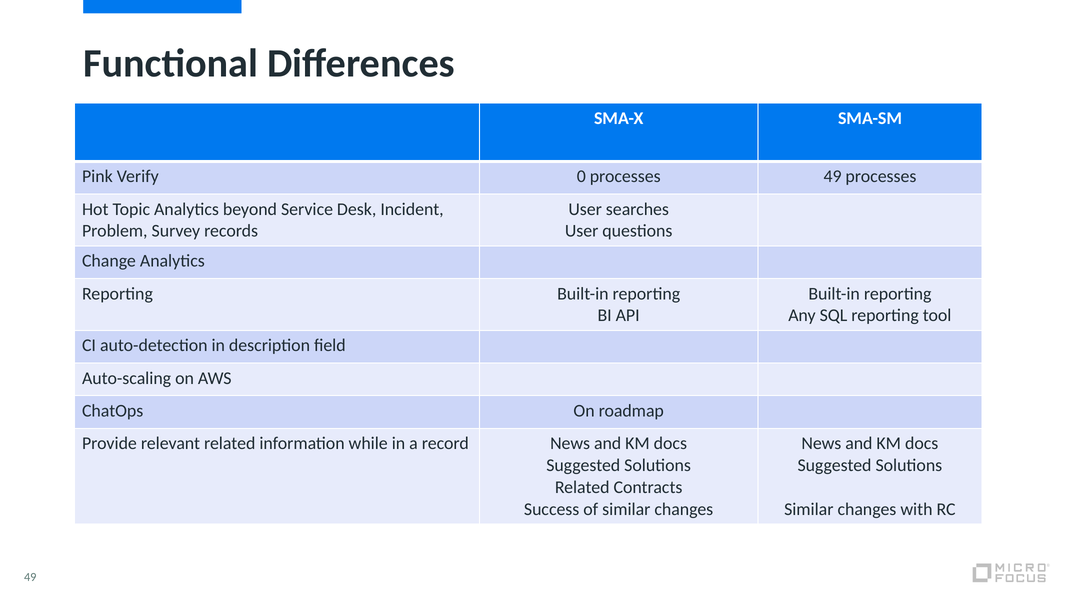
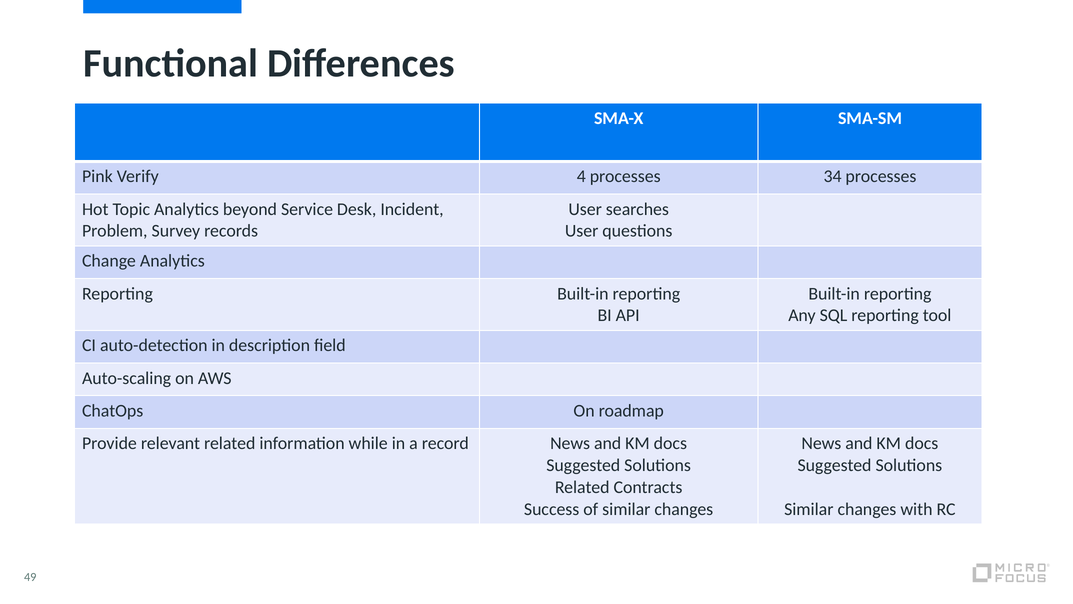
0: 0 -> 4
processes 49: 49 -> 34
